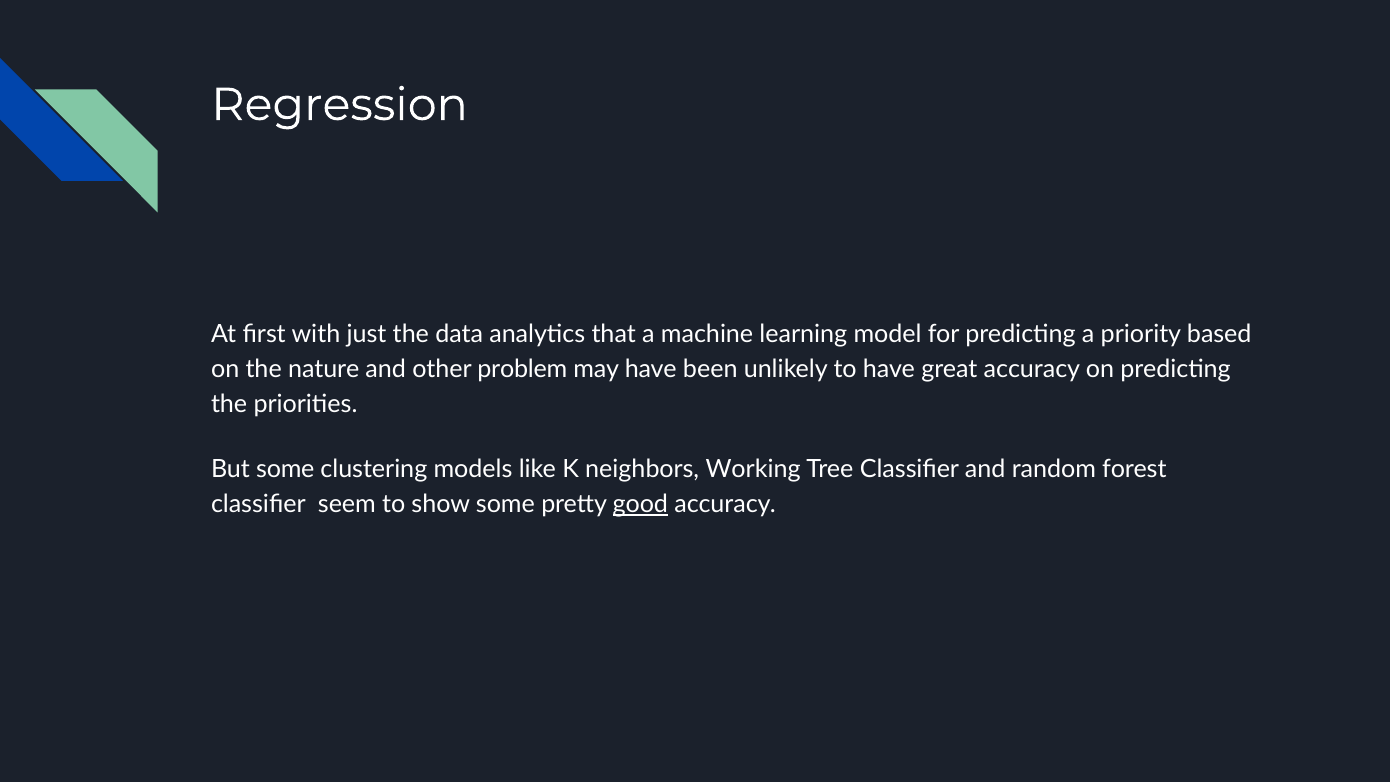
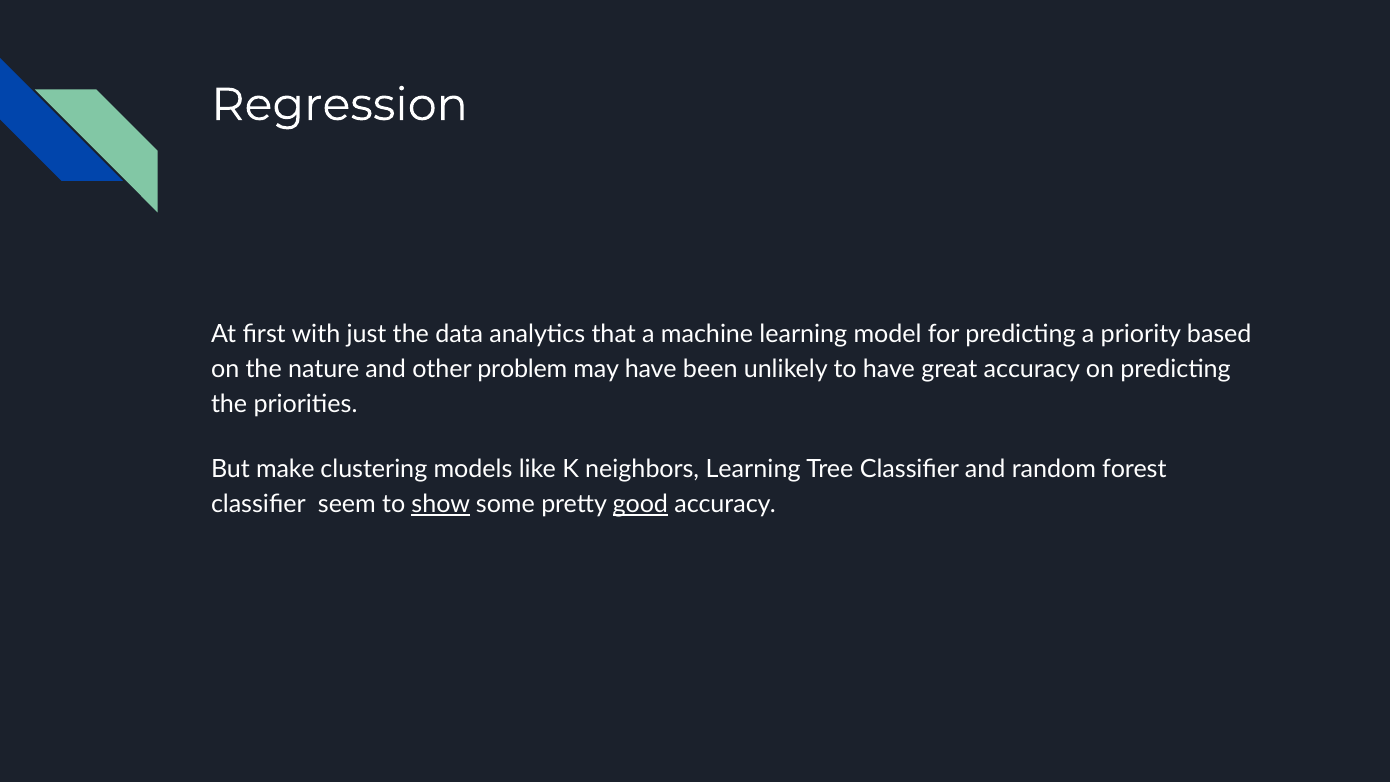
But some: some -> make
neighbors Working: Working -> Learning
show underline: none -> present
